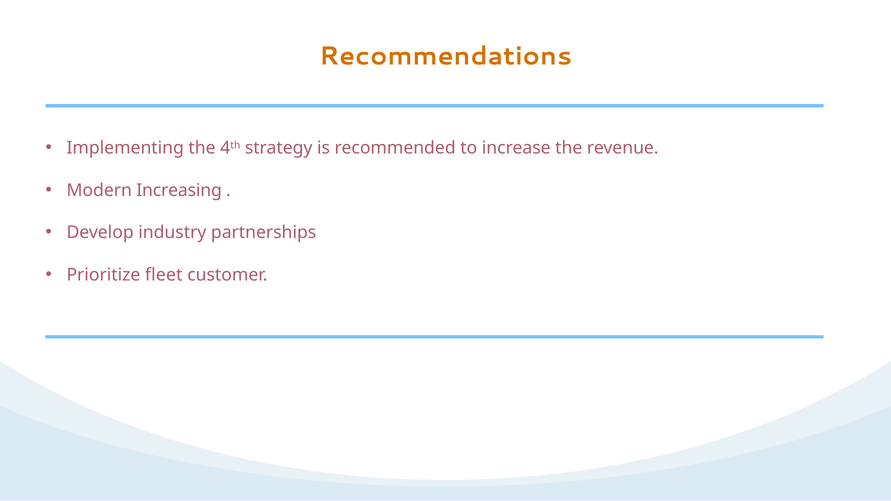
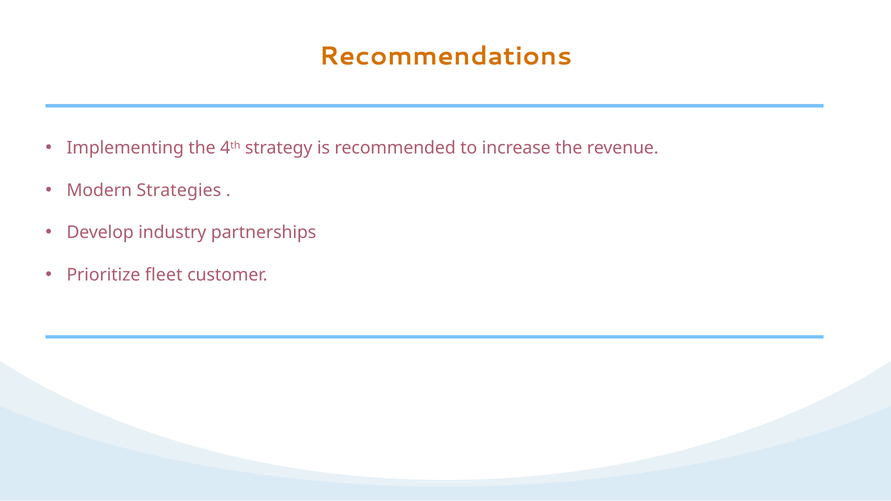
Increasing: Increasing -> Strategies
